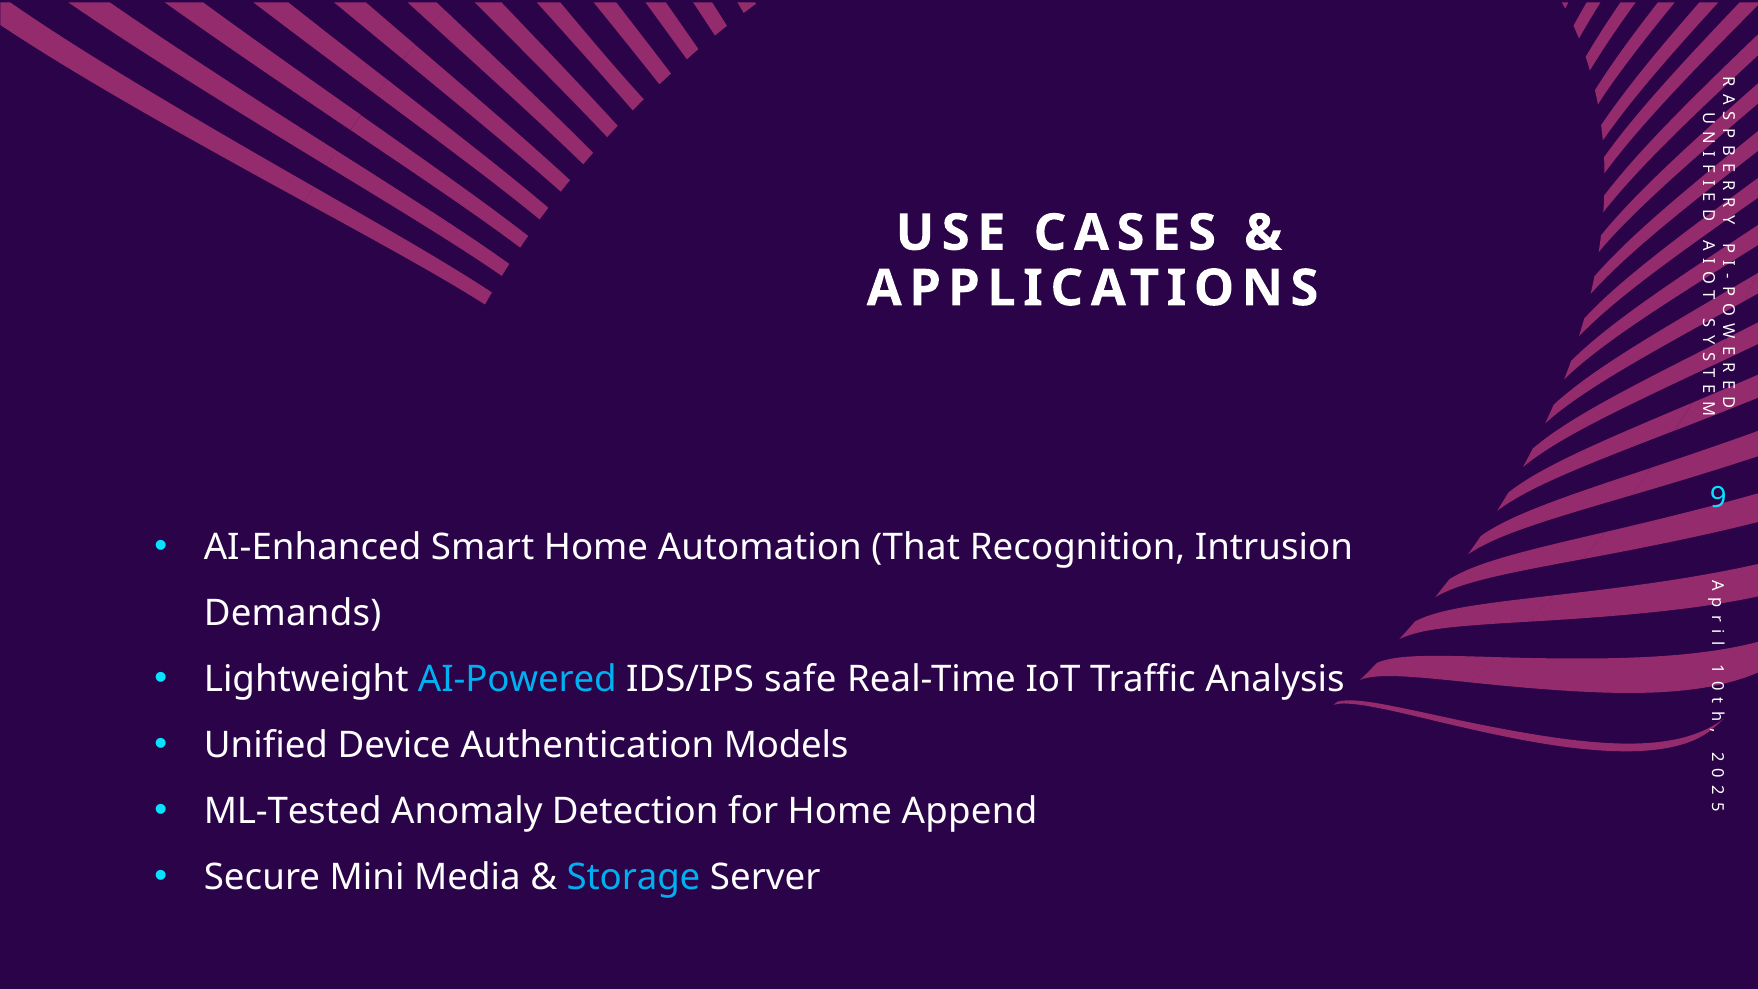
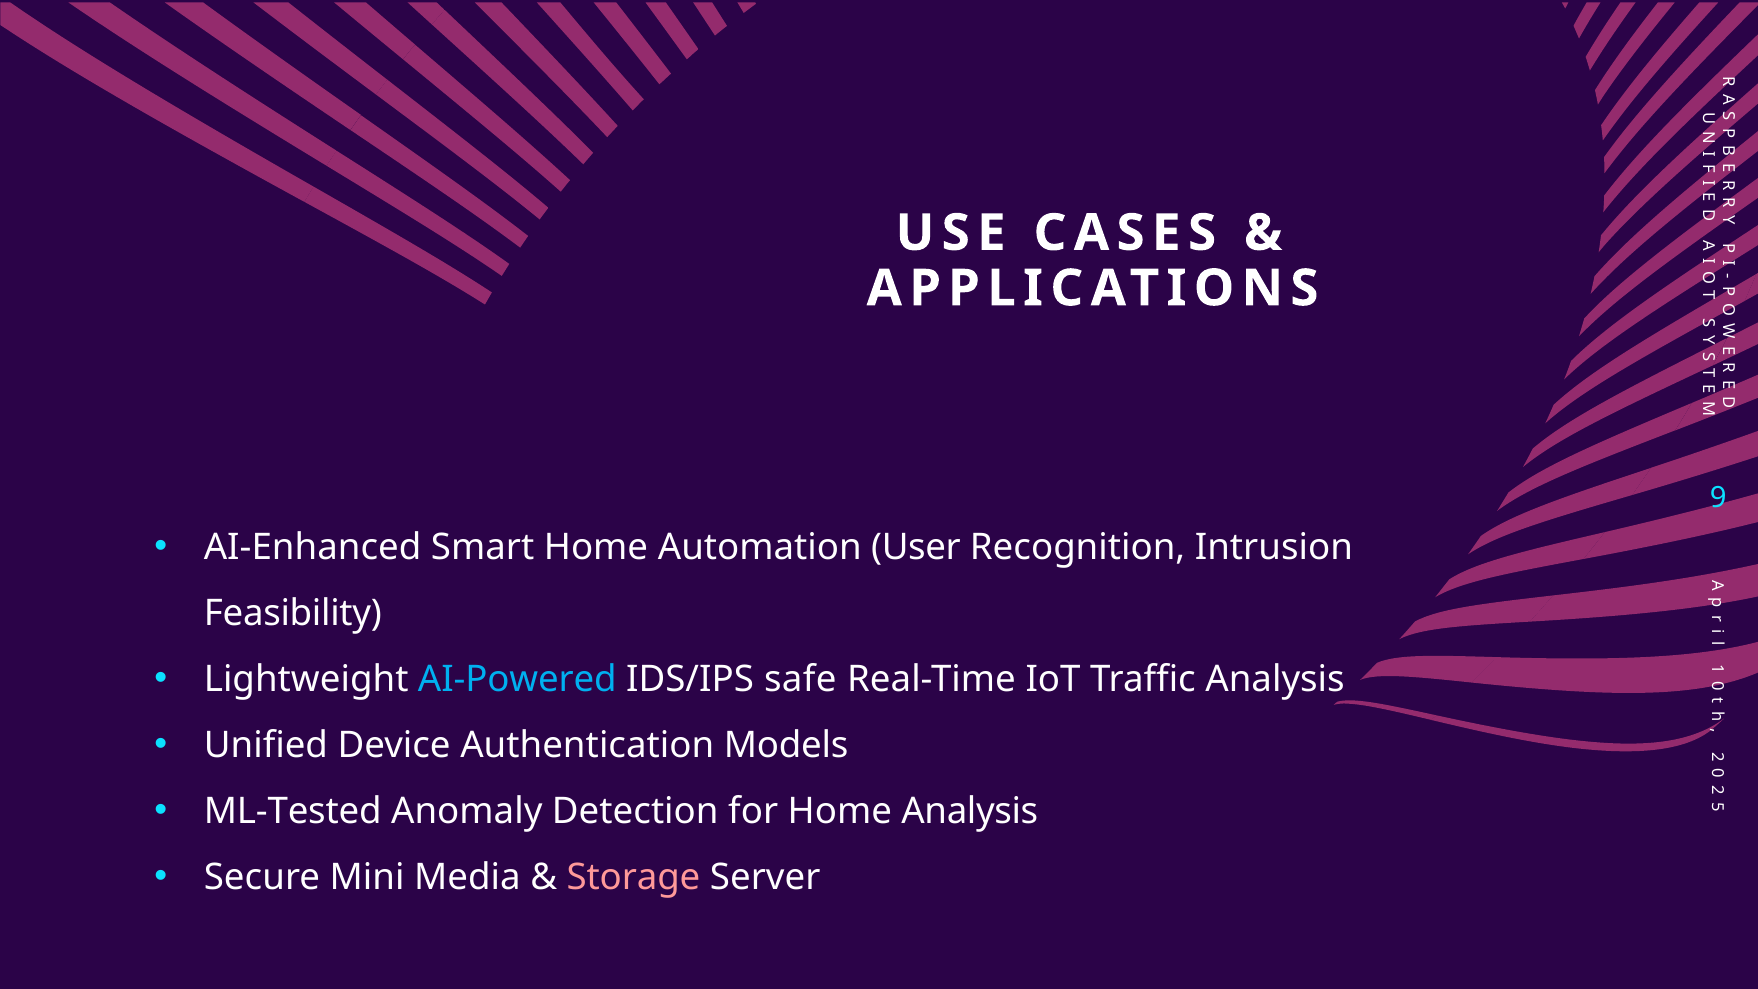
That: That -> User
Demands: Demands -> Feasibility
Home Append: Append -> Analysis
Storage colour: light blue -> pink
